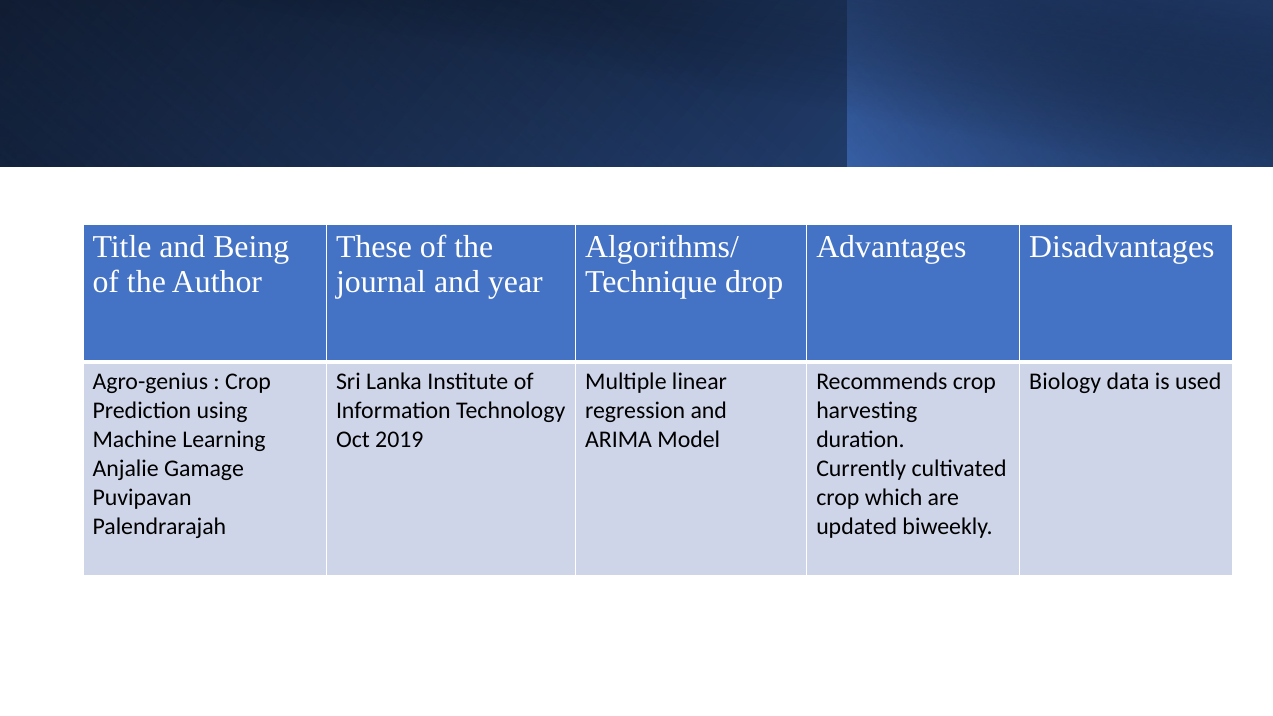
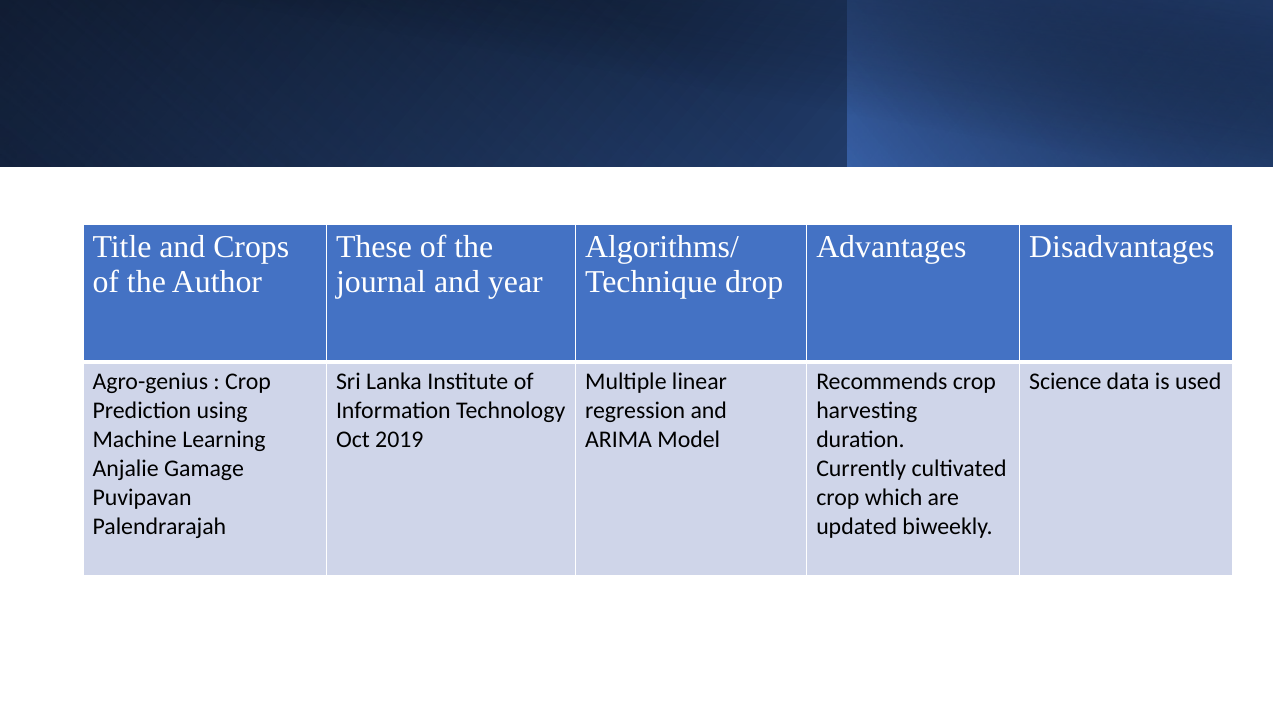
Being: Being -> Crops
Biology: Biology -> Science
